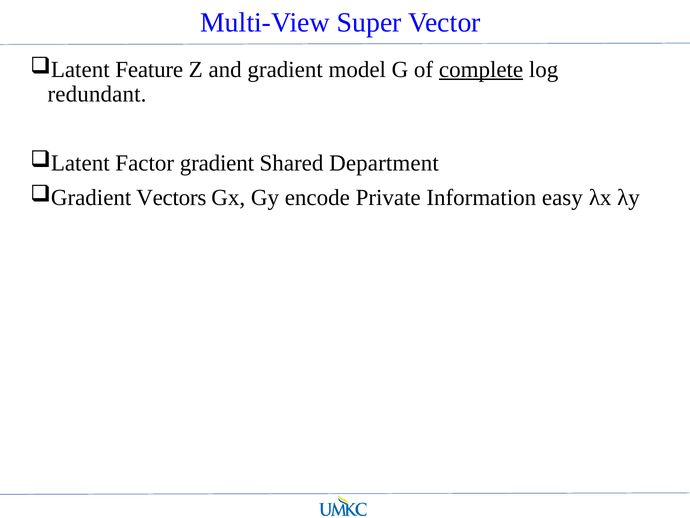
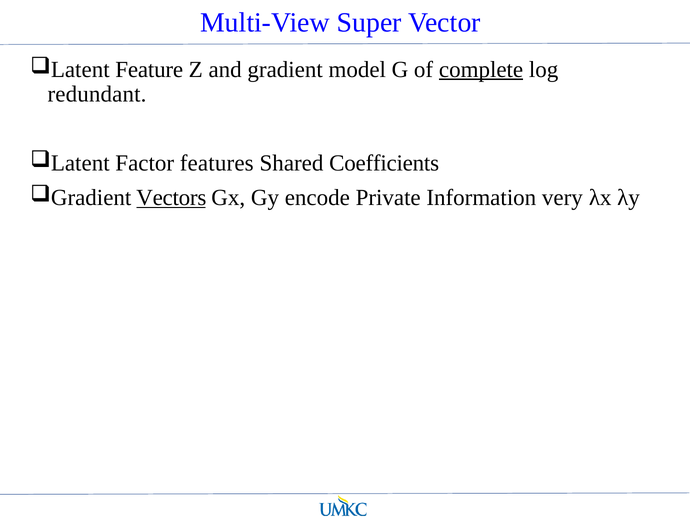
Factor gradient: gradient -> features
Department: Department -> Coefficients
Vectors underline: none -> present
easy: easy -> very
